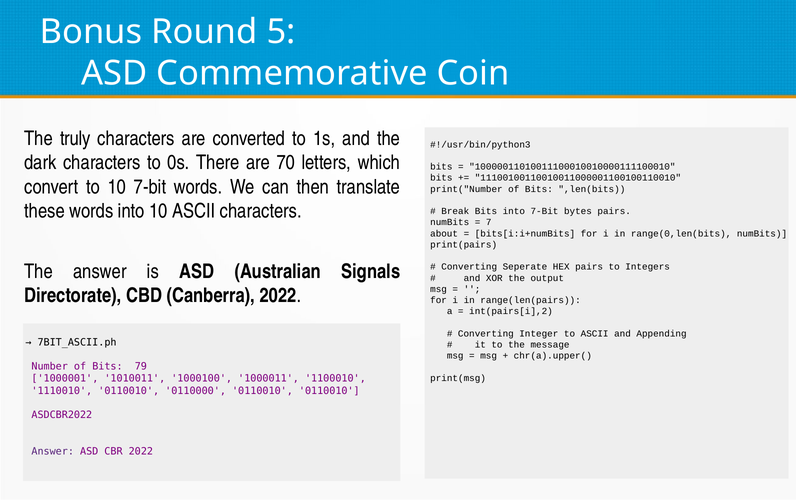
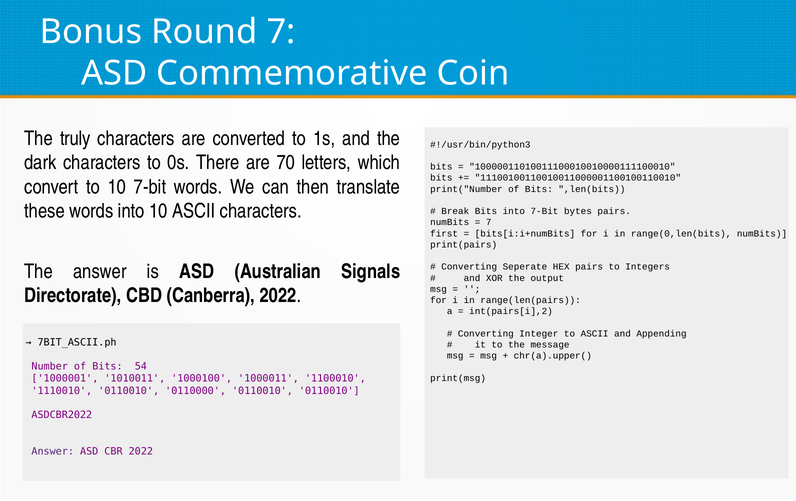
Round 5: 5 -> 7
about: about -> first
79: 79 -> 54
